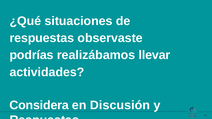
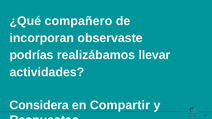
situaciones: situaciones -> compañero
respuestas at (42, 38): respuestas -> incorporan
Discusión: Discusión -> Compartir
